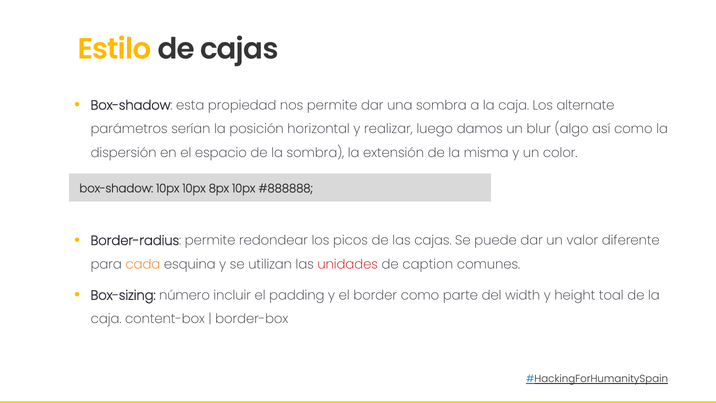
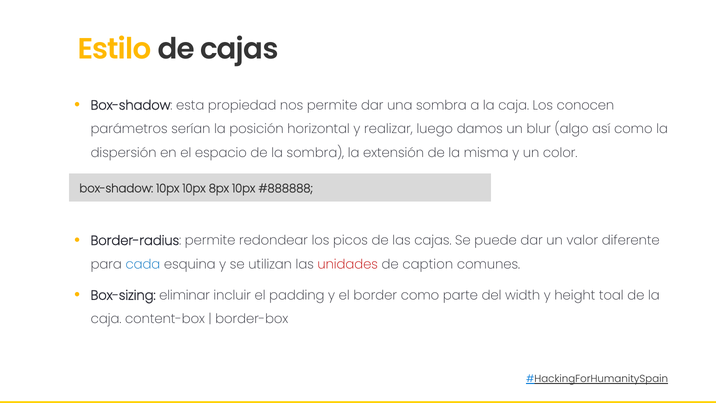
alternate: alternate -> conocen
cada colour: orange -> blue
número: número -> eliminar
